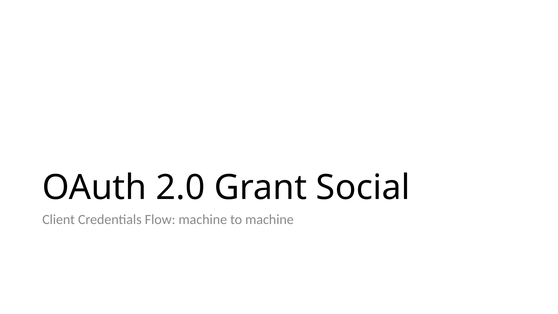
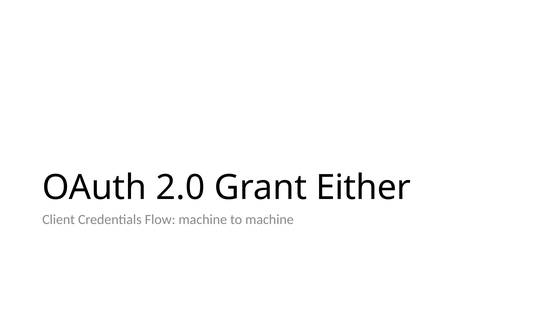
Social: Social -> Either
